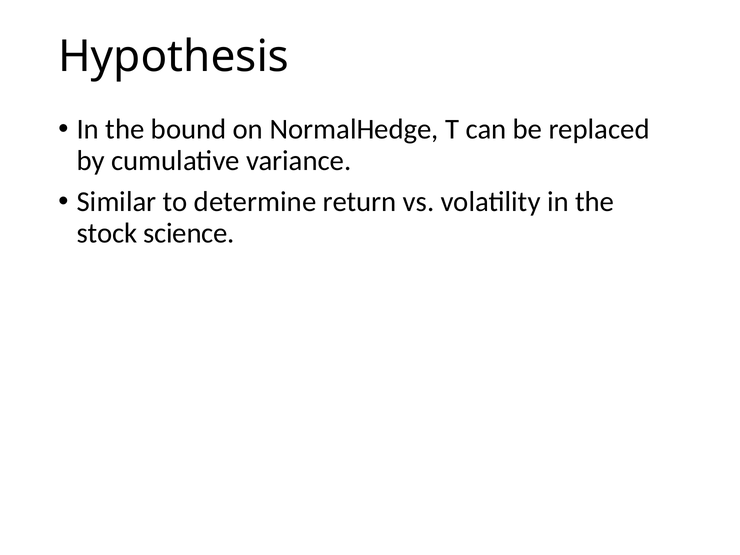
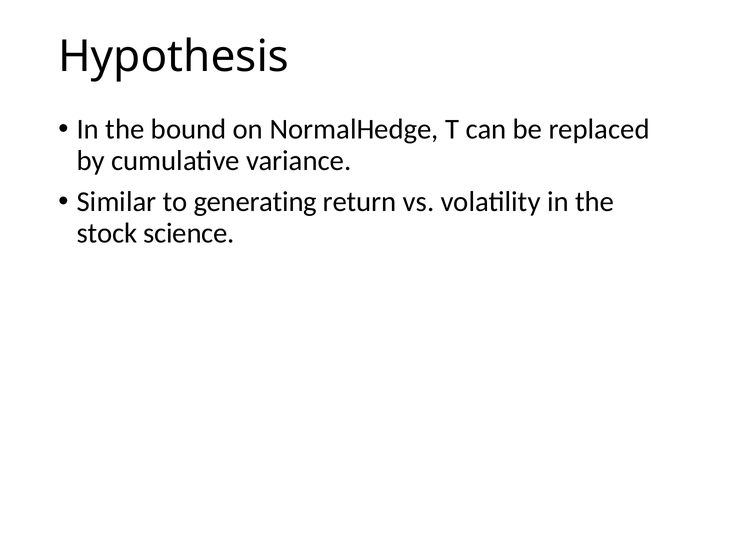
determine: determine -> generating
